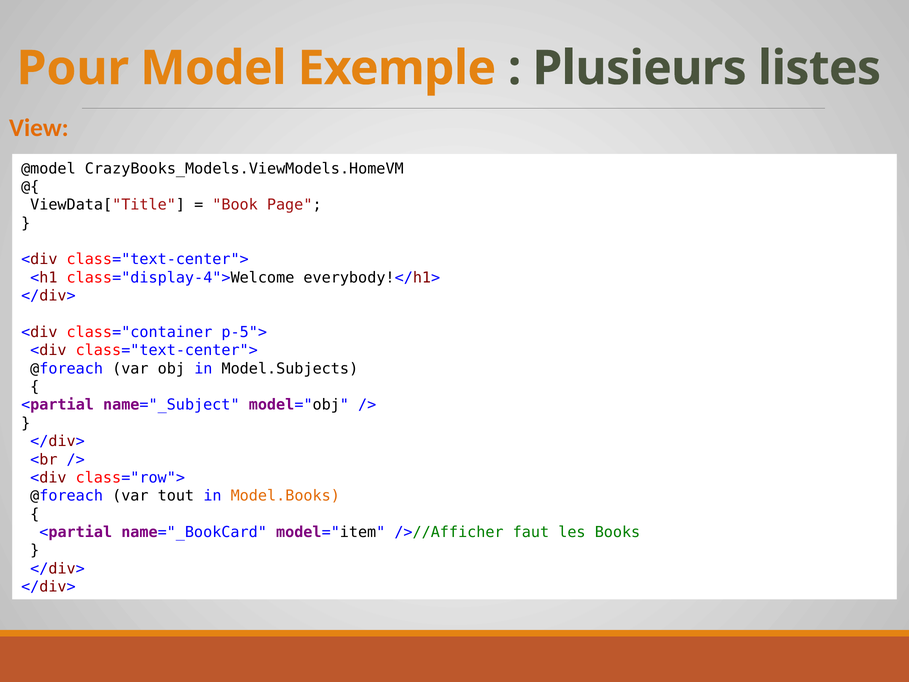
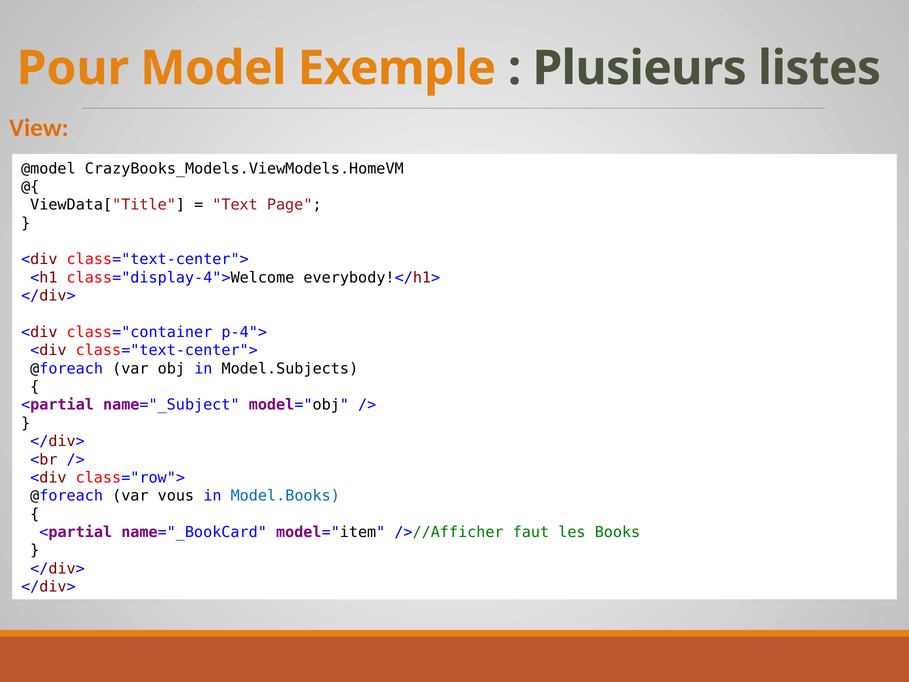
Book: Book -> Text
p-5">: p-5"> -> p-4">
tout: tout -> vous
Model.Books colour: orange -> blue
